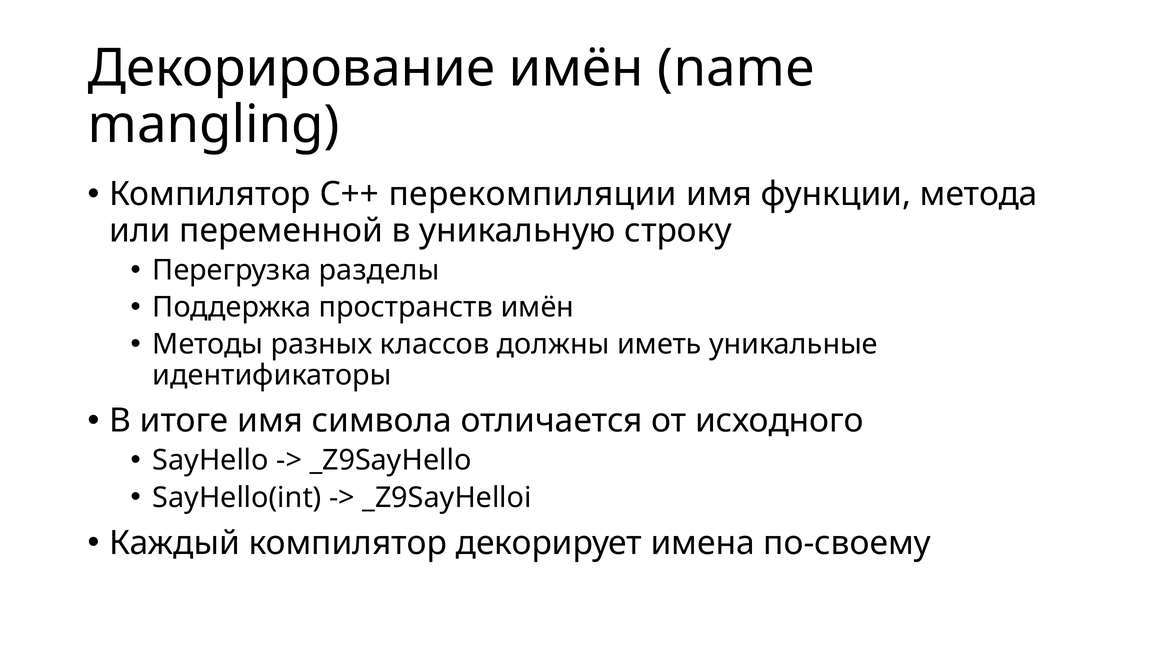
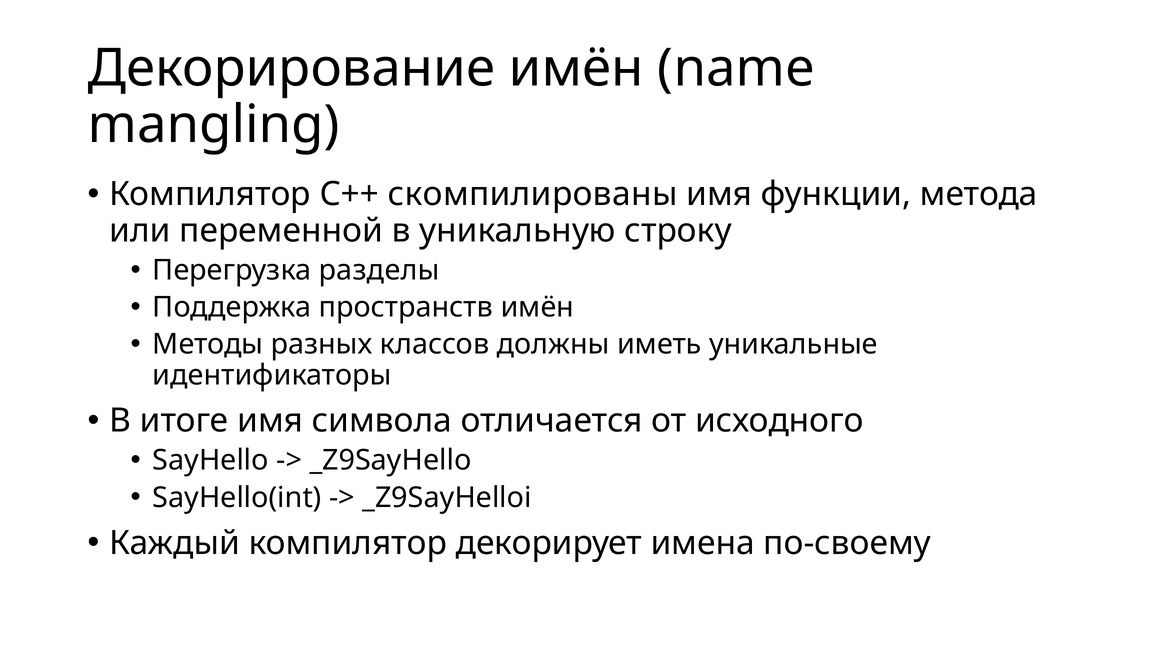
перекомпиляции: перекомпиляции -> скомпилированы
